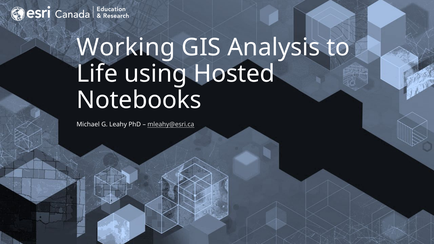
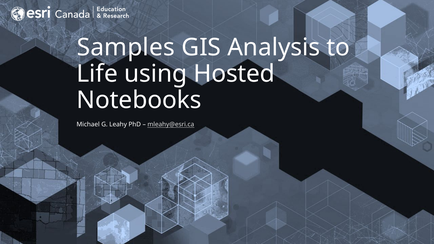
Working: Working -> Samples
